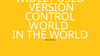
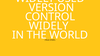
WORLD at (49, 26): WORLD -> WIDELY
